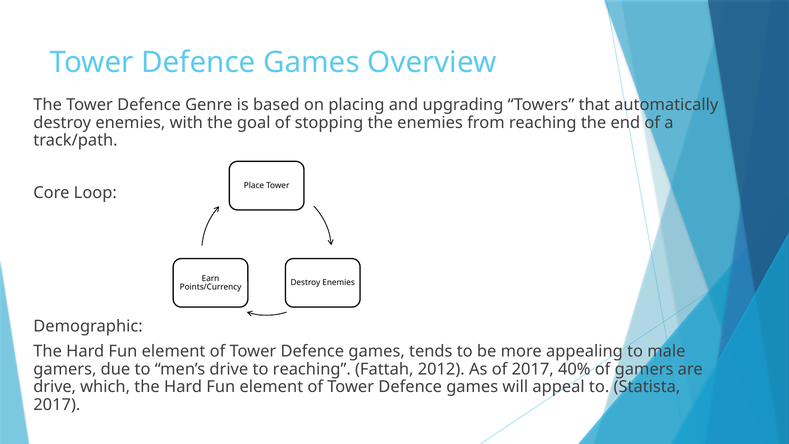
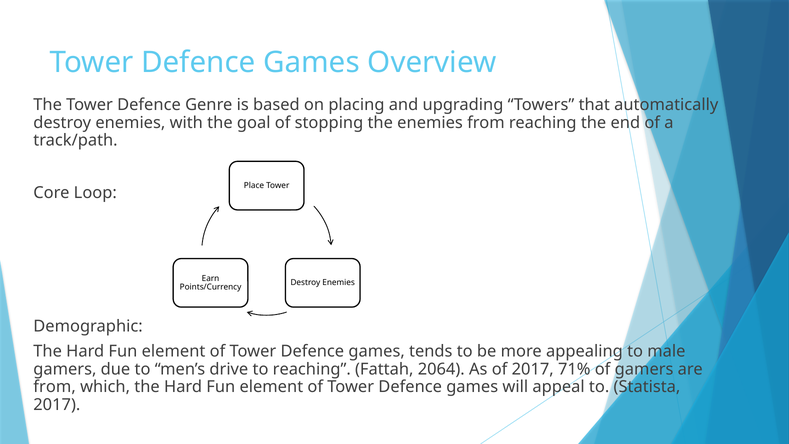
2012: 2012 -> 2064
40%: 40% -> 71%
drive at (55, 387): drive -> from
